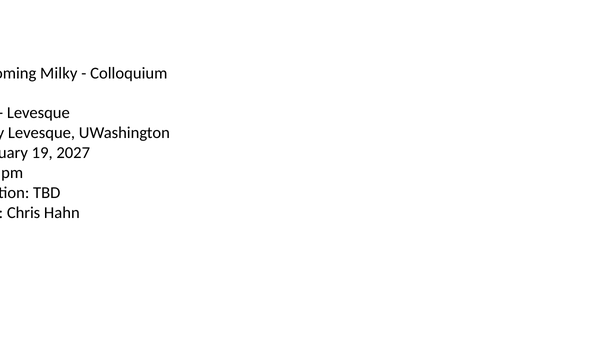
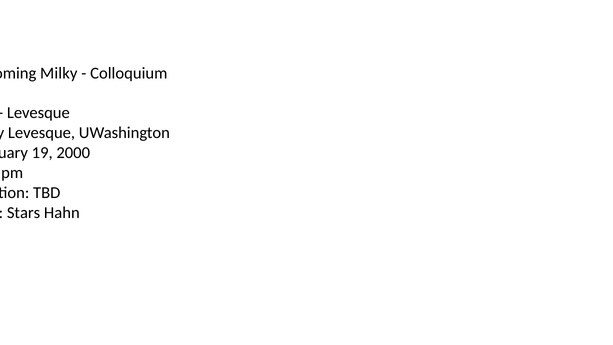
2027: 2027 -> 2000
Chris: Chris -> Stars
